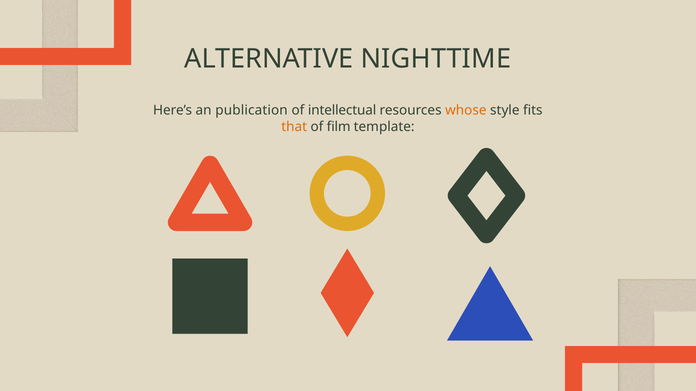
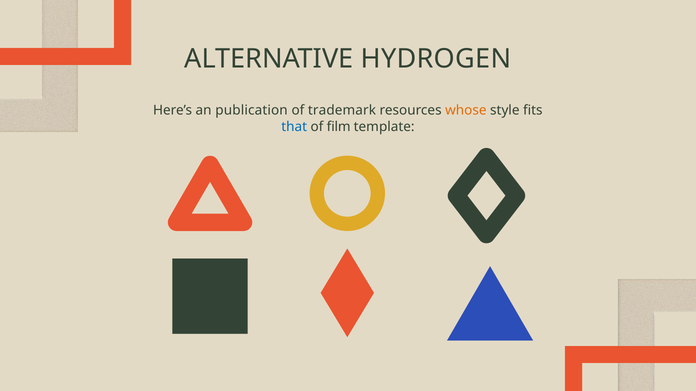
NIGHTTIME: NIGHTTIME -> HYDROGEN
intellectual: intellectual -> trademark
that colour: orange -> blue
